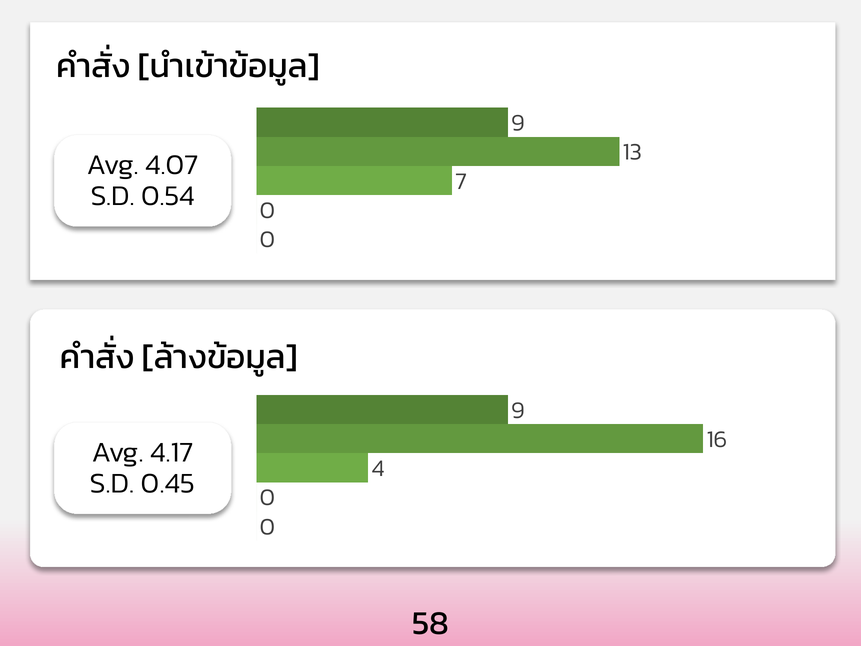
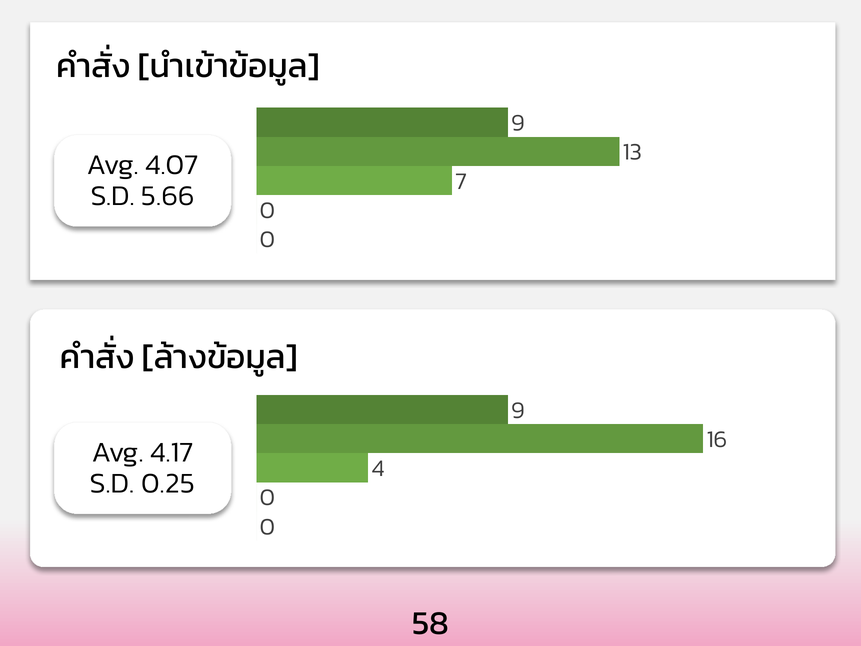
0.54: 0.54 -> 5.66
0.45: 0.45 -> 0.25
